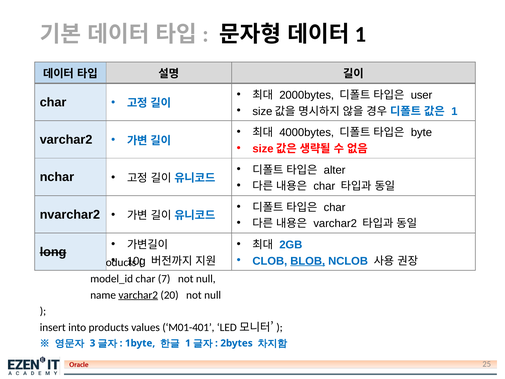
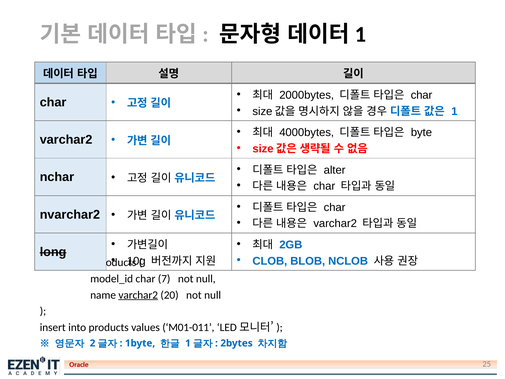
user at (422, 95): user -> char
BLOB underline: present -> none
M01-401: M01-401 -> M01-011
3: 3 -> 2
